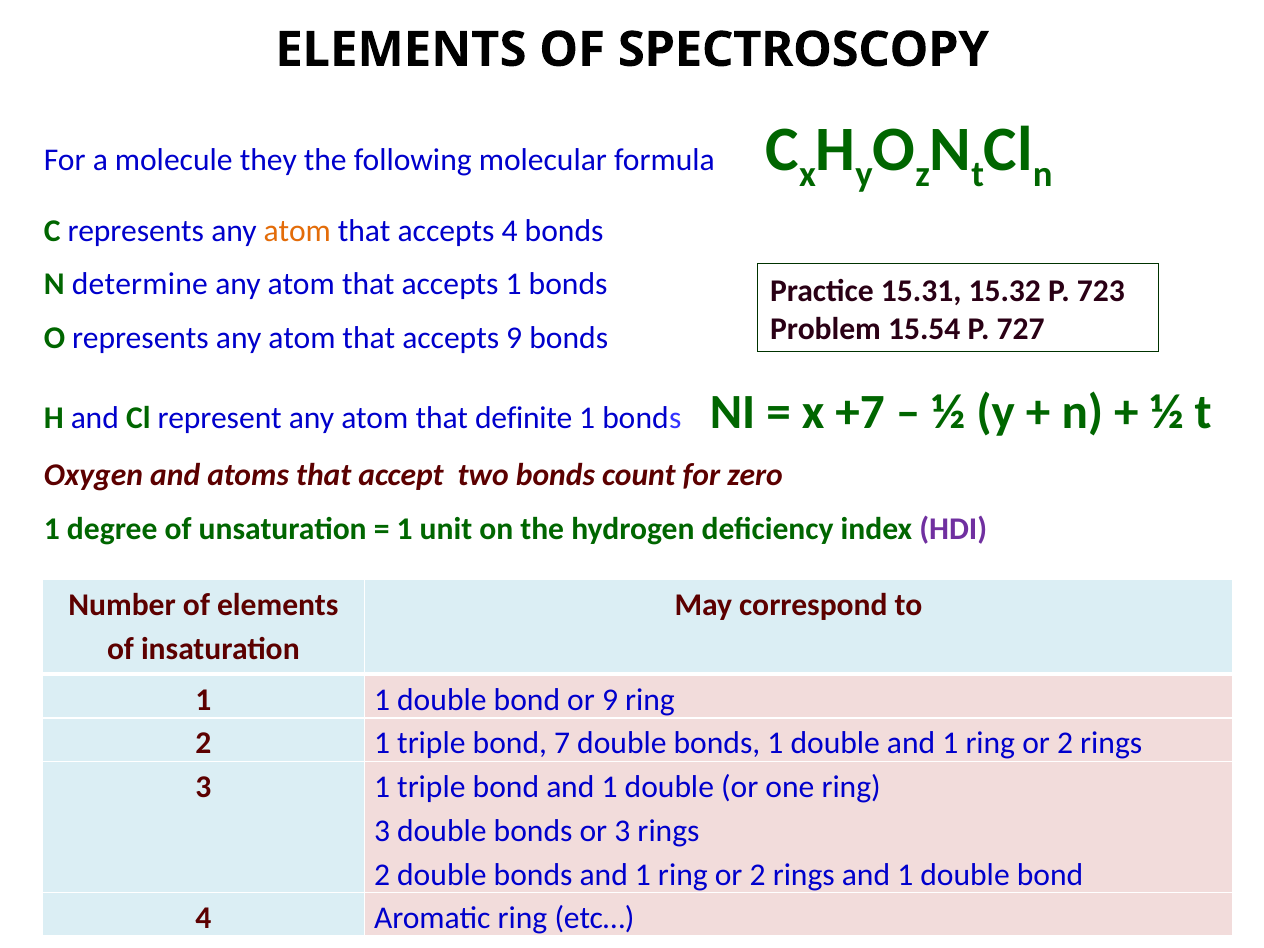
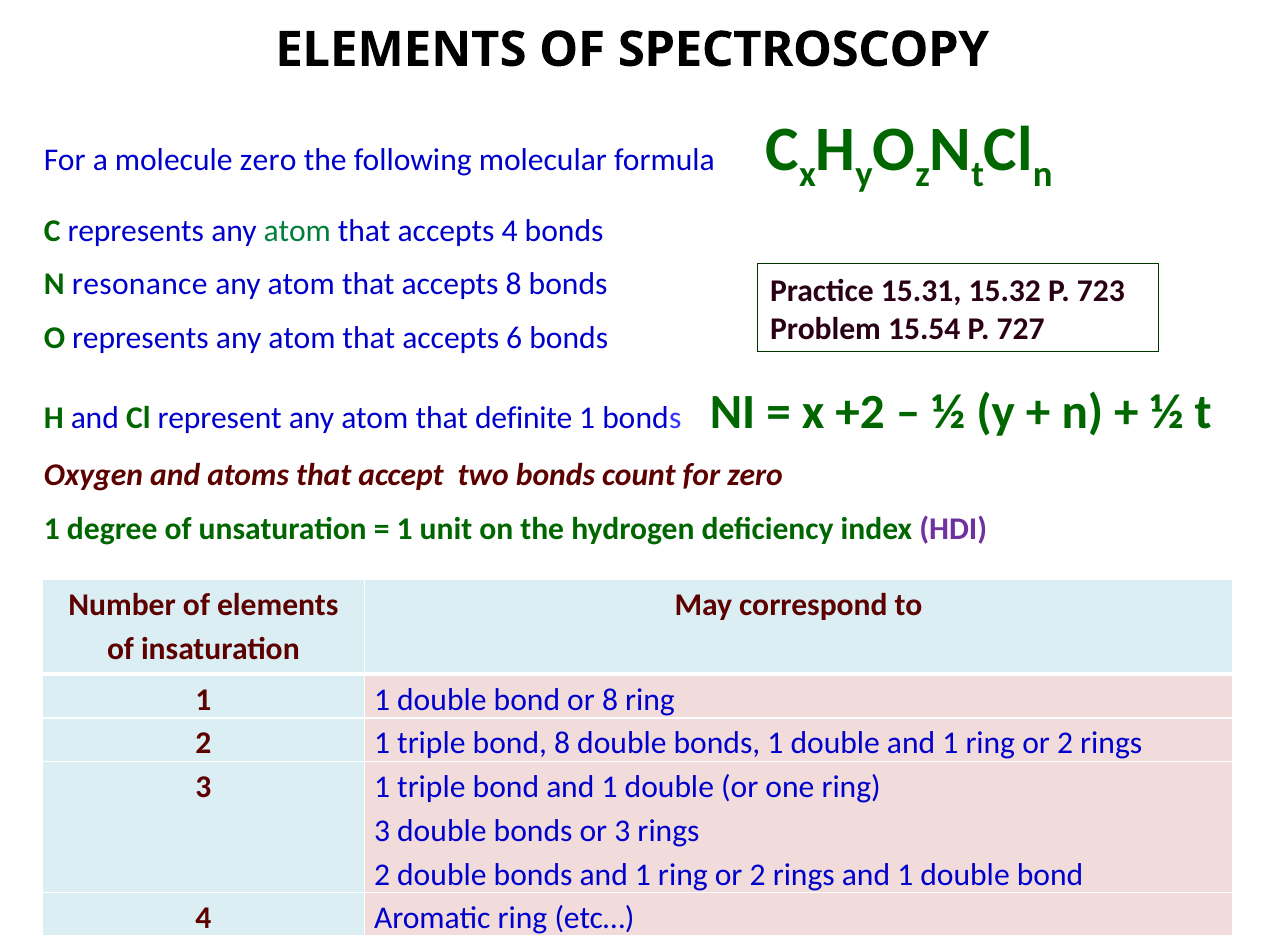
molecule they: they -> zero
atom at (297, 231) colour: orange -> green
determine: determine -> resonance
accepts 1: 1 -> 8
accepts 9: 9 -> 6
+7: +7 -> +2
or 9: 9 -> 8
bond 7: 7 -> 8
